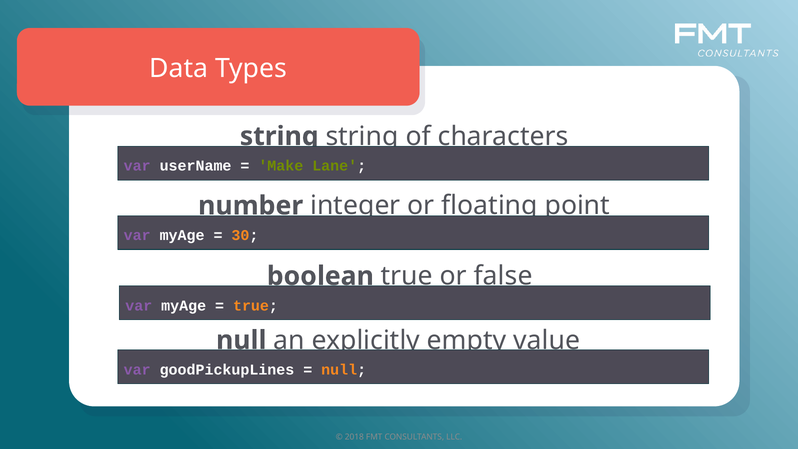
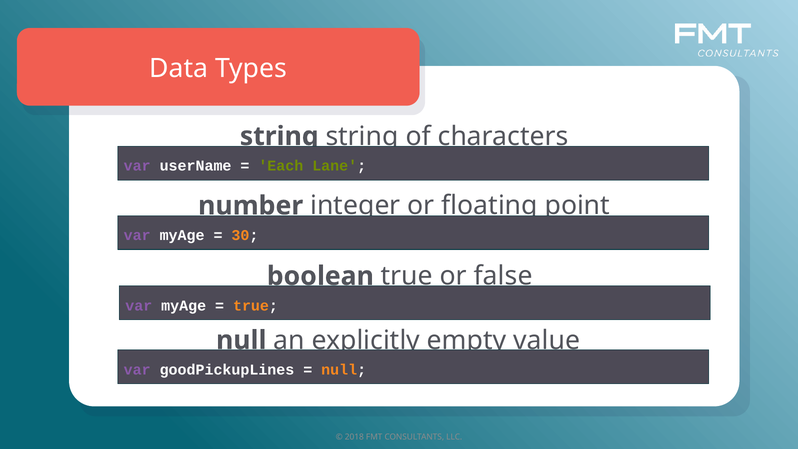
Make: Make -> Each
